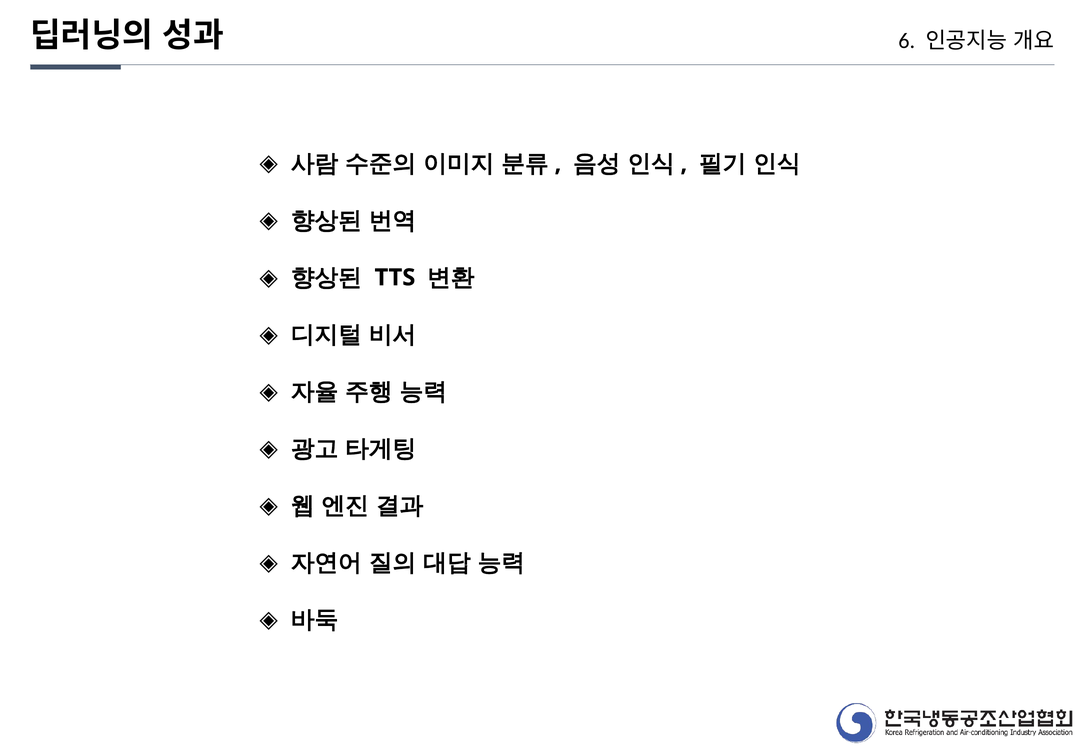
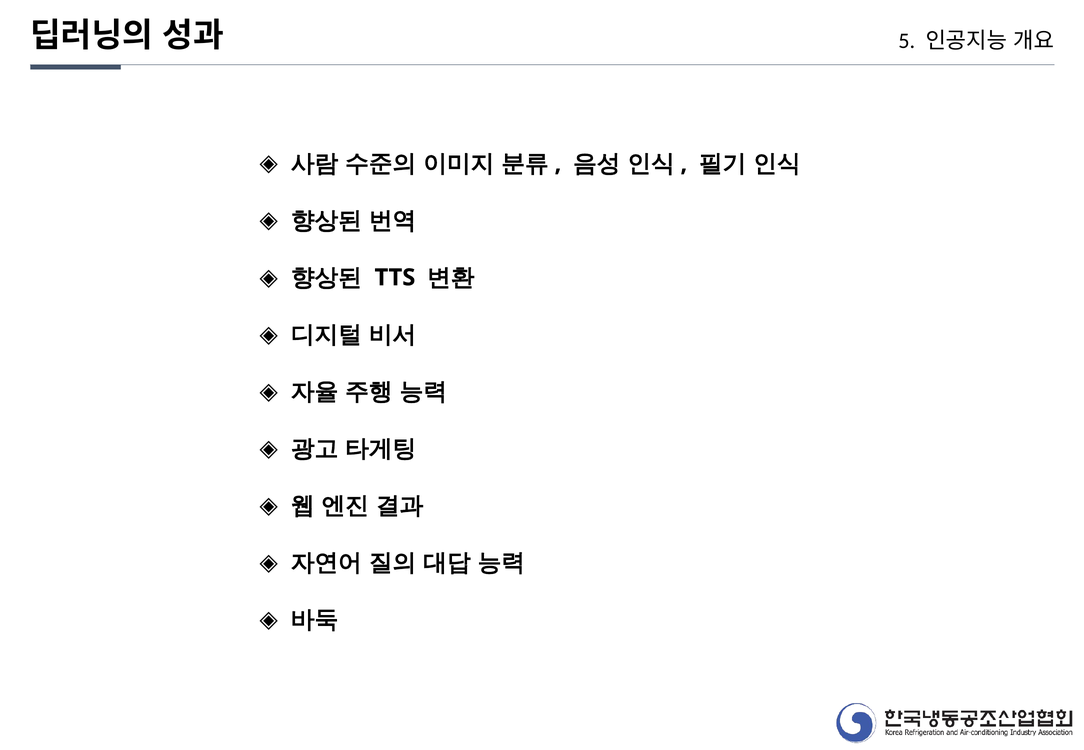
6: 6 -> 5
